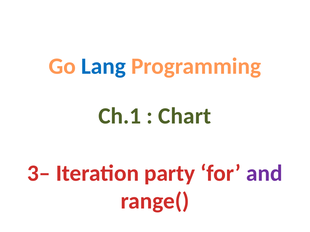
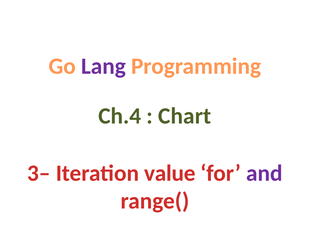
Lang colour: blue -> purple
Ch.1: Ch.1 -> Ch.4
party: party -> value
